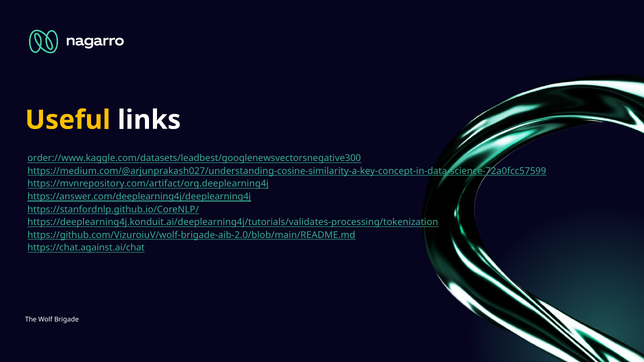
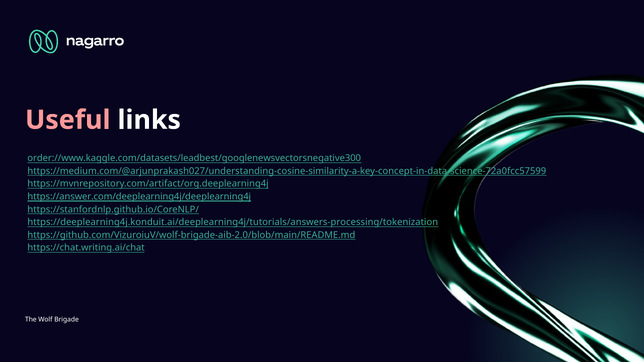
Useful colour: yellow -> pink
https://deeplearning4j.konduit.ai/deeplearning4j/tutorials/validates-processing/tokenization: https://deeplearning4j.konduit.ai/deeplearning4j/tutorials/validates-processing/tokenization -> https://deeplearning4j.konduit.ai/deeplearning4j/tutorials/answers-processing/tokenization
https://chat.against.ai/chat: https://chat.against.ai/chat -> https://chat.writing.ai/chat
